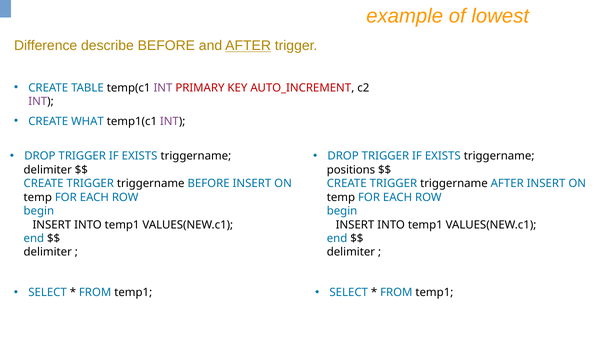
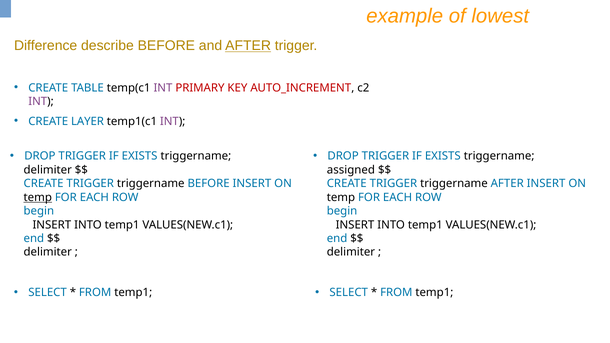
WHAT: WHAT -> LAYER
positions: positions -> assigned
temp at (38, 197) underline: none -> present
